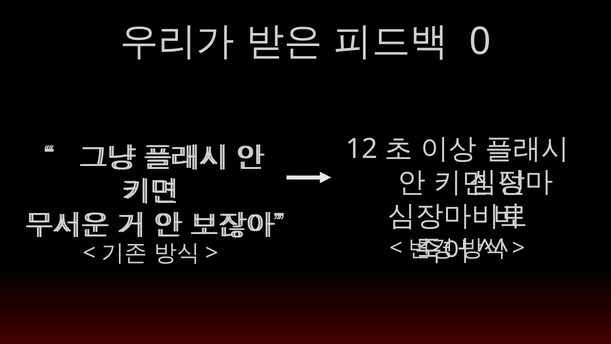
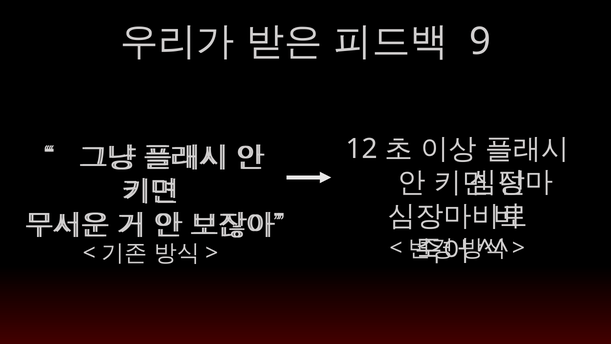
0: 0 -> 9
